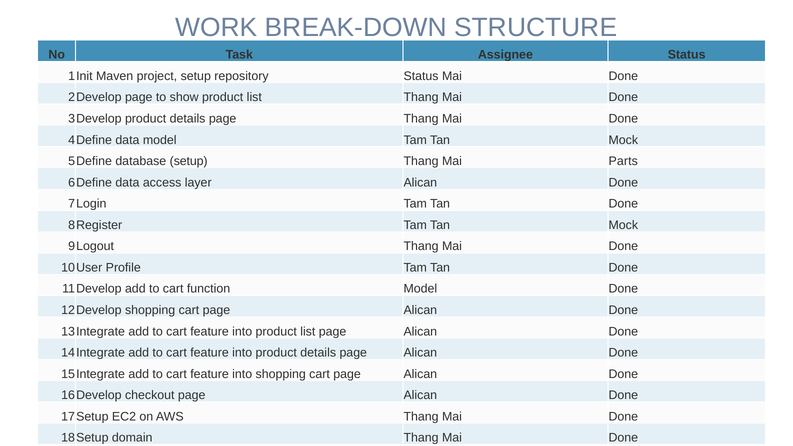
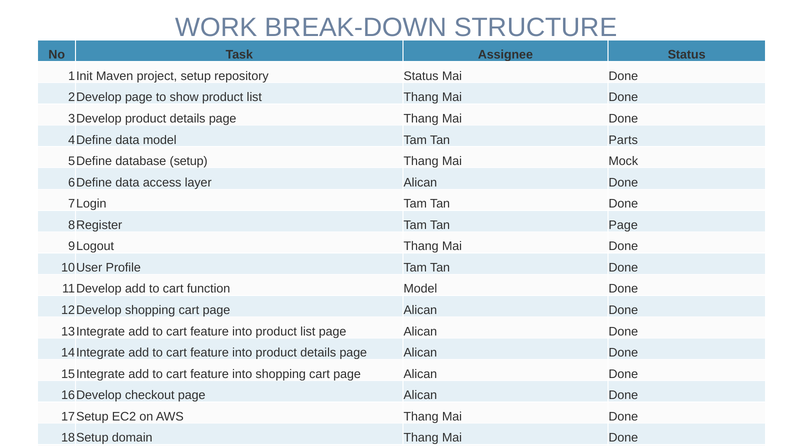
model Tam Tan Mock: Mock -> Parts
Parts: Parts -> Mock
Mock at (623, 225): Mock -> Page
